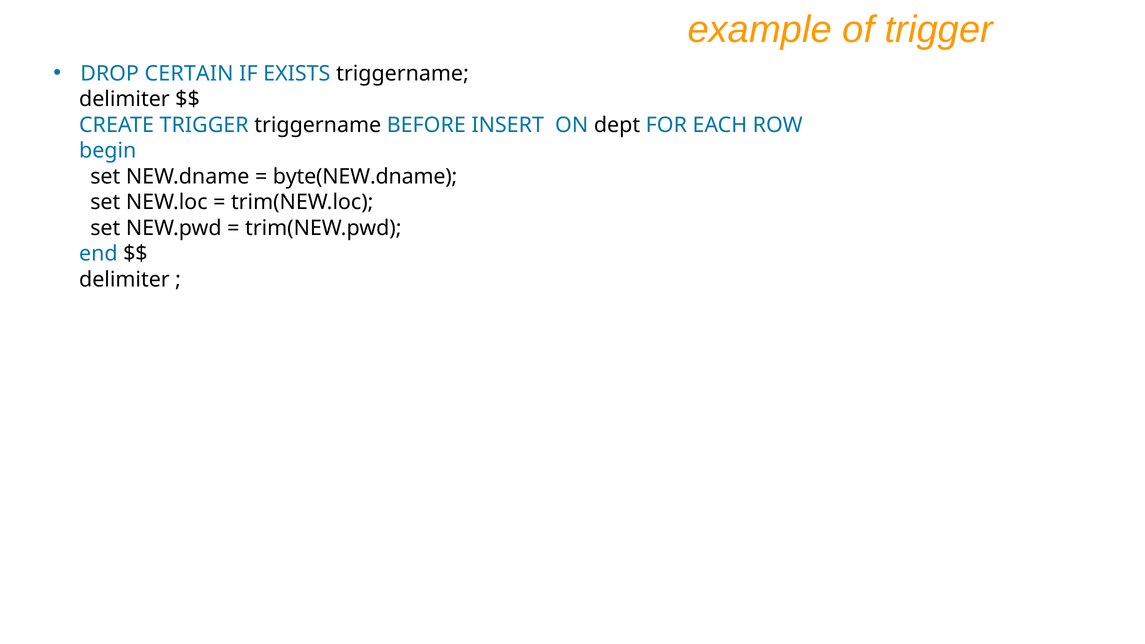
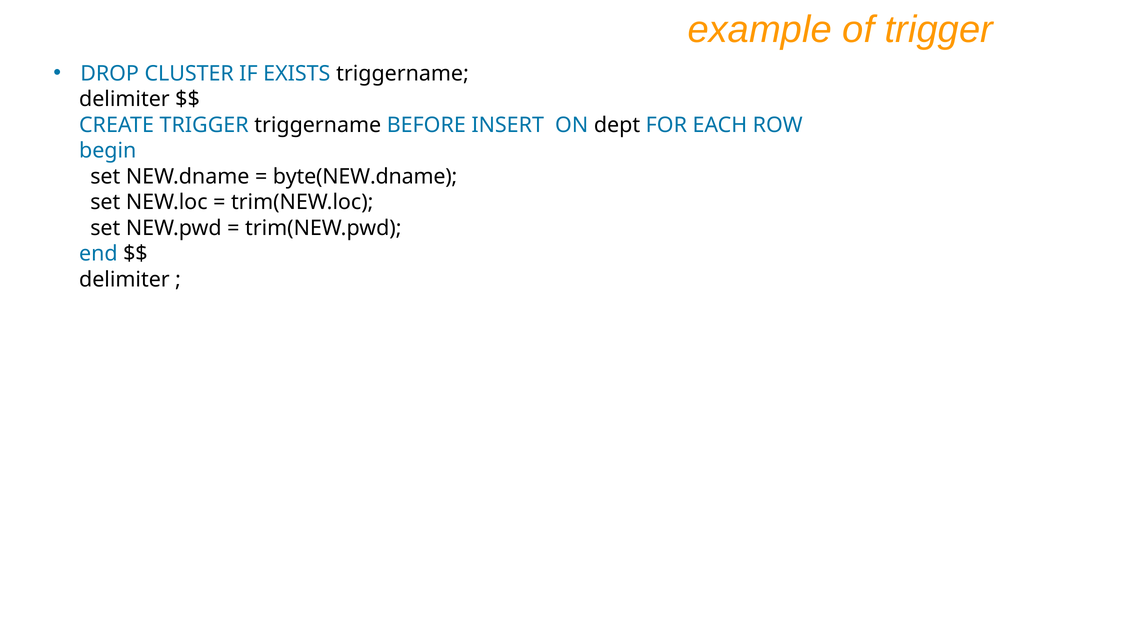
CERTAIN: CERTAIN -> CLUSTER
